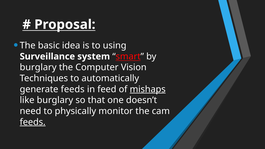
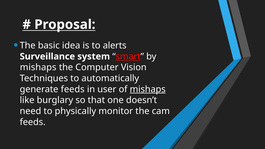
using: using -> alerts
burglary at (38, 67): burglary -> mishaps
feed: feed -> user
feeds at (33, 122) underline: present -> none
